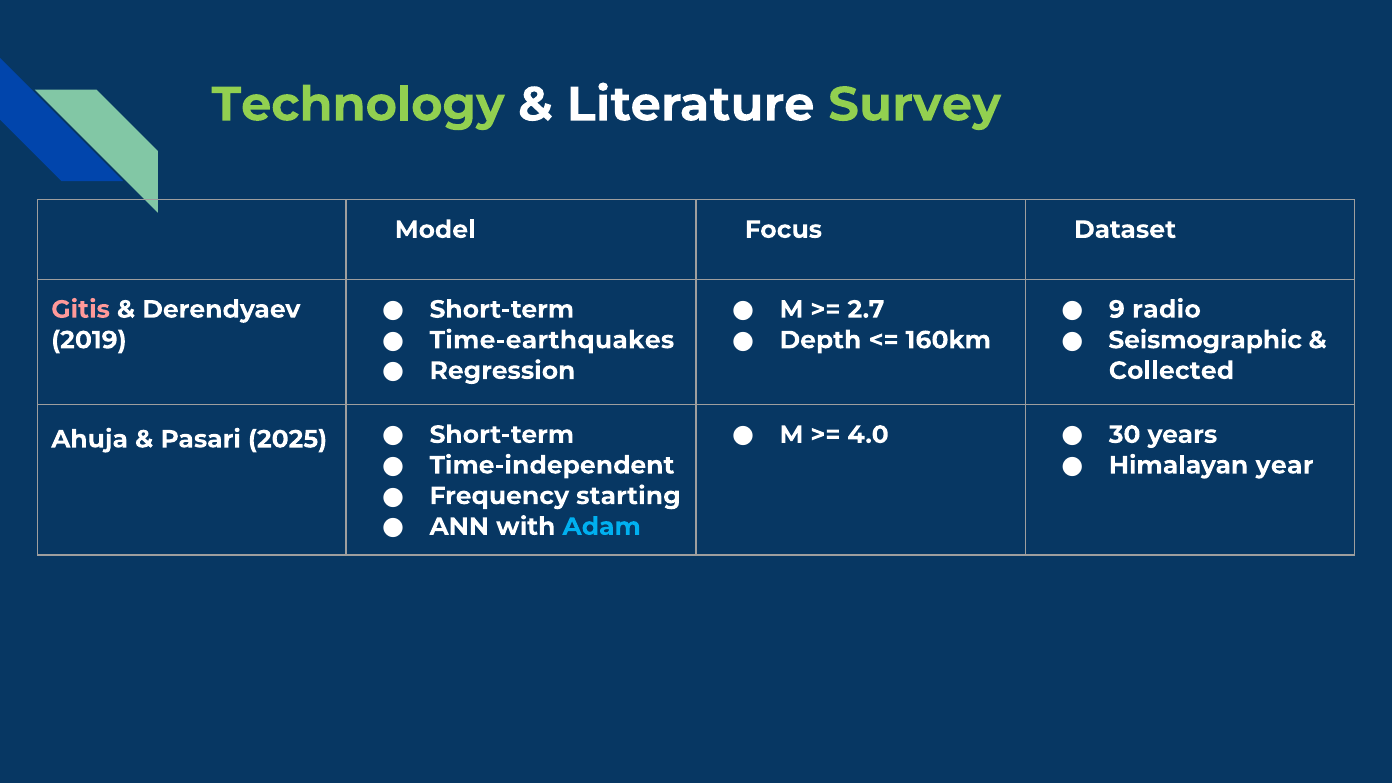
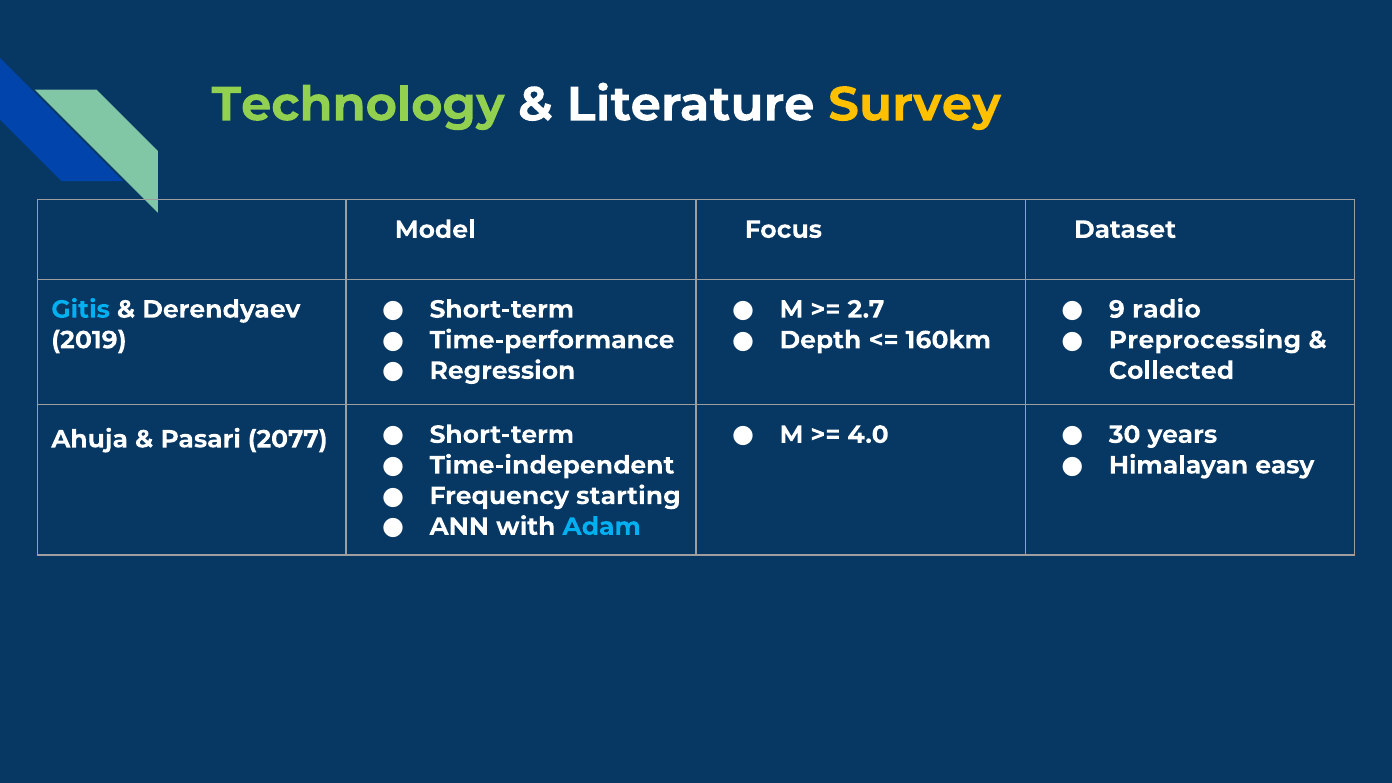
Survey colour: light green -> yellow
Gitis colour: pink -> light blue
Time-earthquakes: Time-earthquakes -> Time-performance
Seismographic: Seismographic -> Preprocessing
2025: 2025 -> 2077
year: year -> easy
